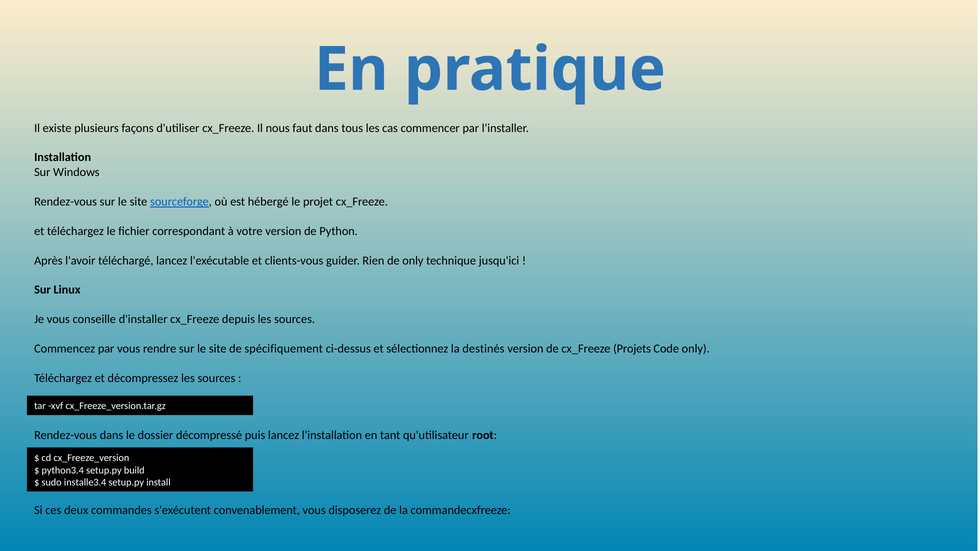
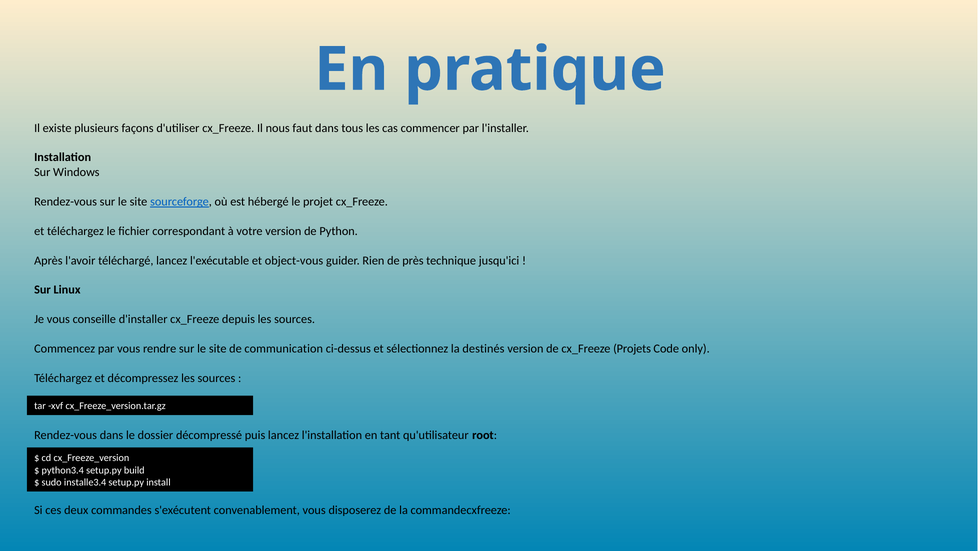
clients-vous: clients-vous -> object-vous
de only: only -> près
spécifiquement: spécifiquement -> communication
